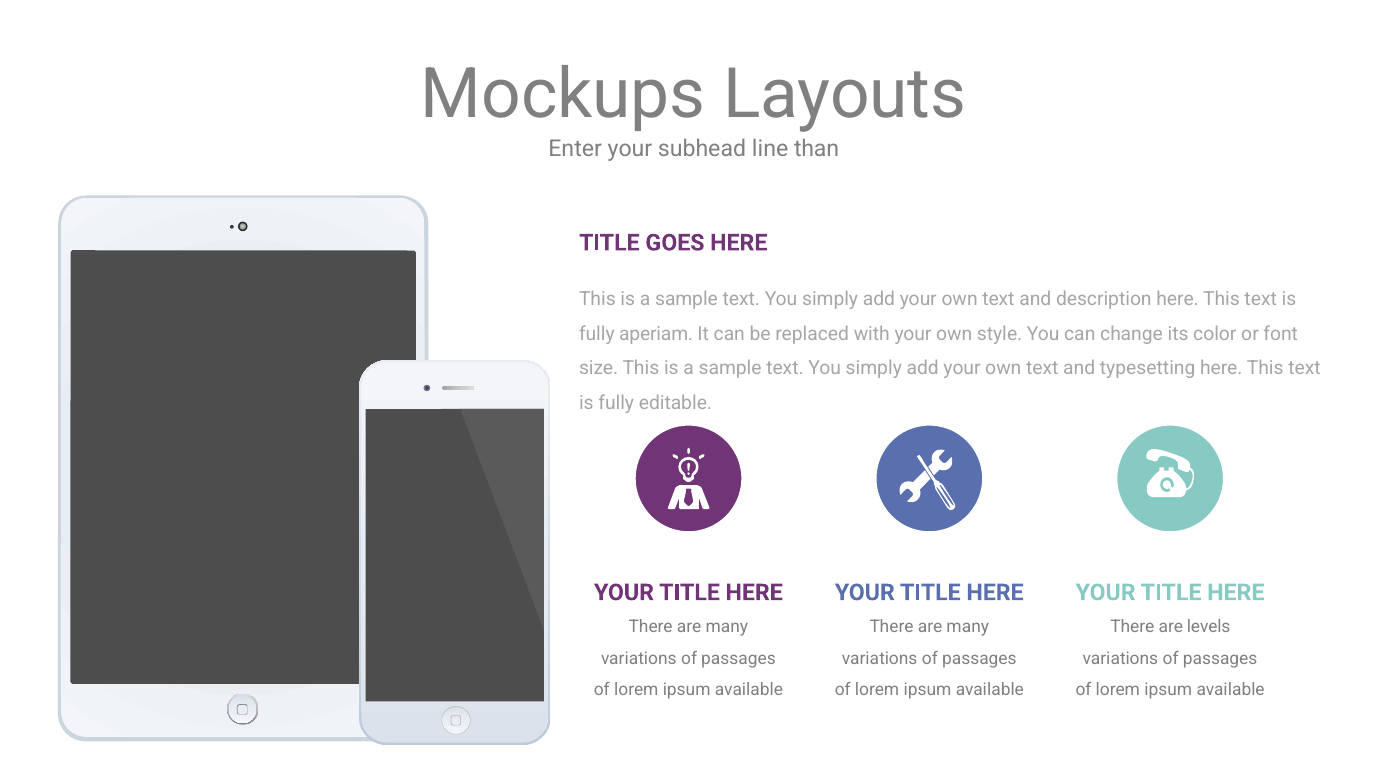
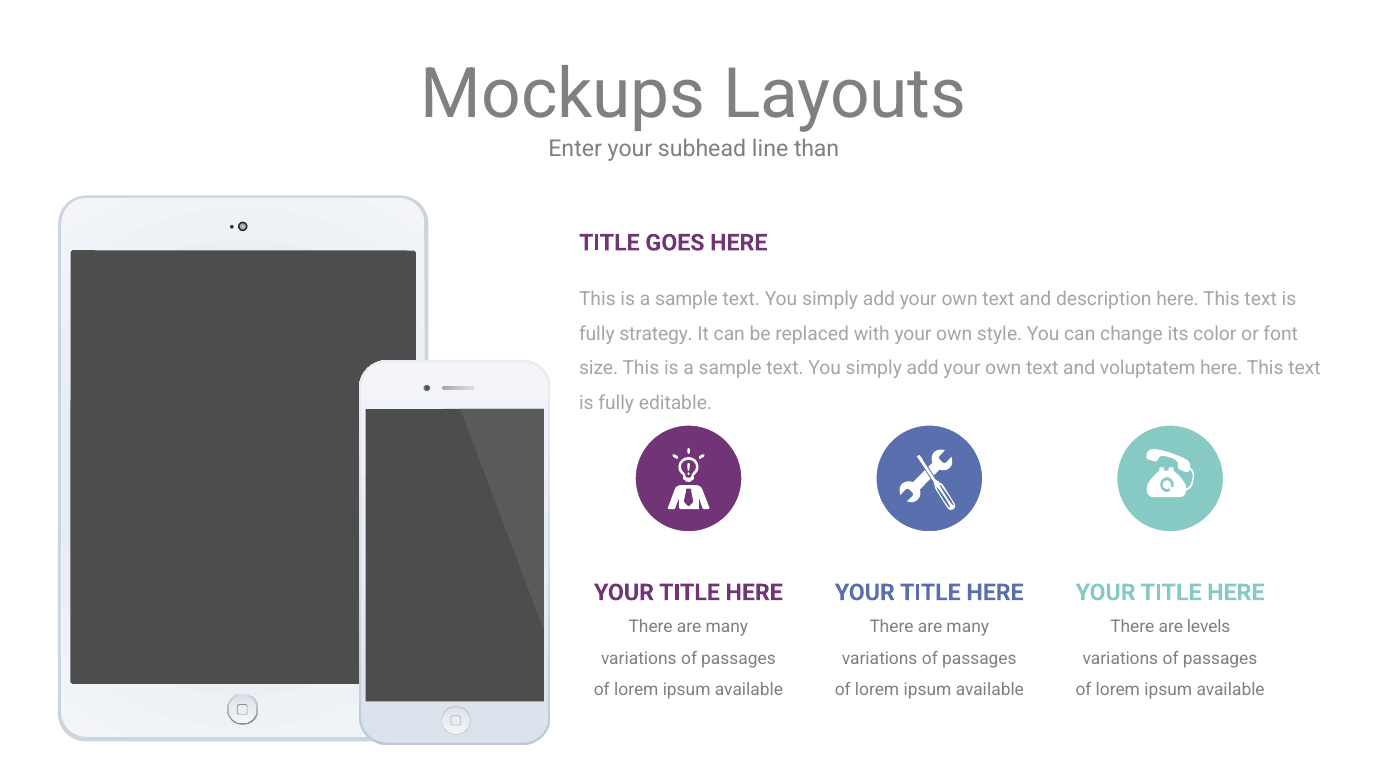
aperiam: aperiam -> strategy
typesetting: typesetting -> voluptatem
